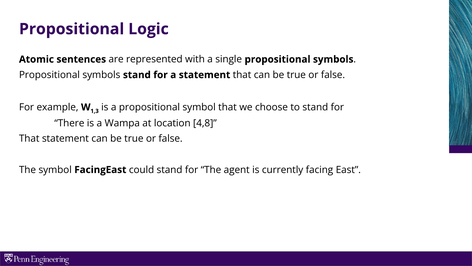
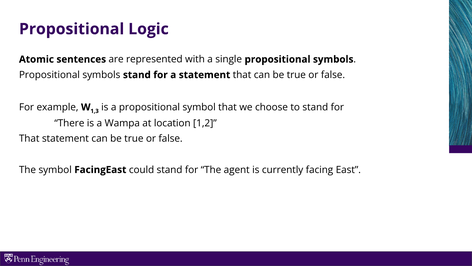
4,8: 4,8 -> 1,2
